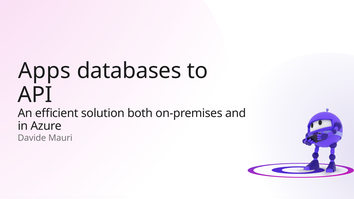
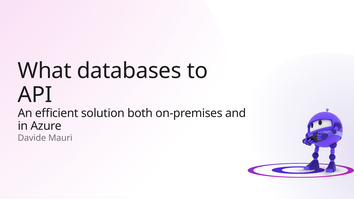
Apps: Apps -> What
